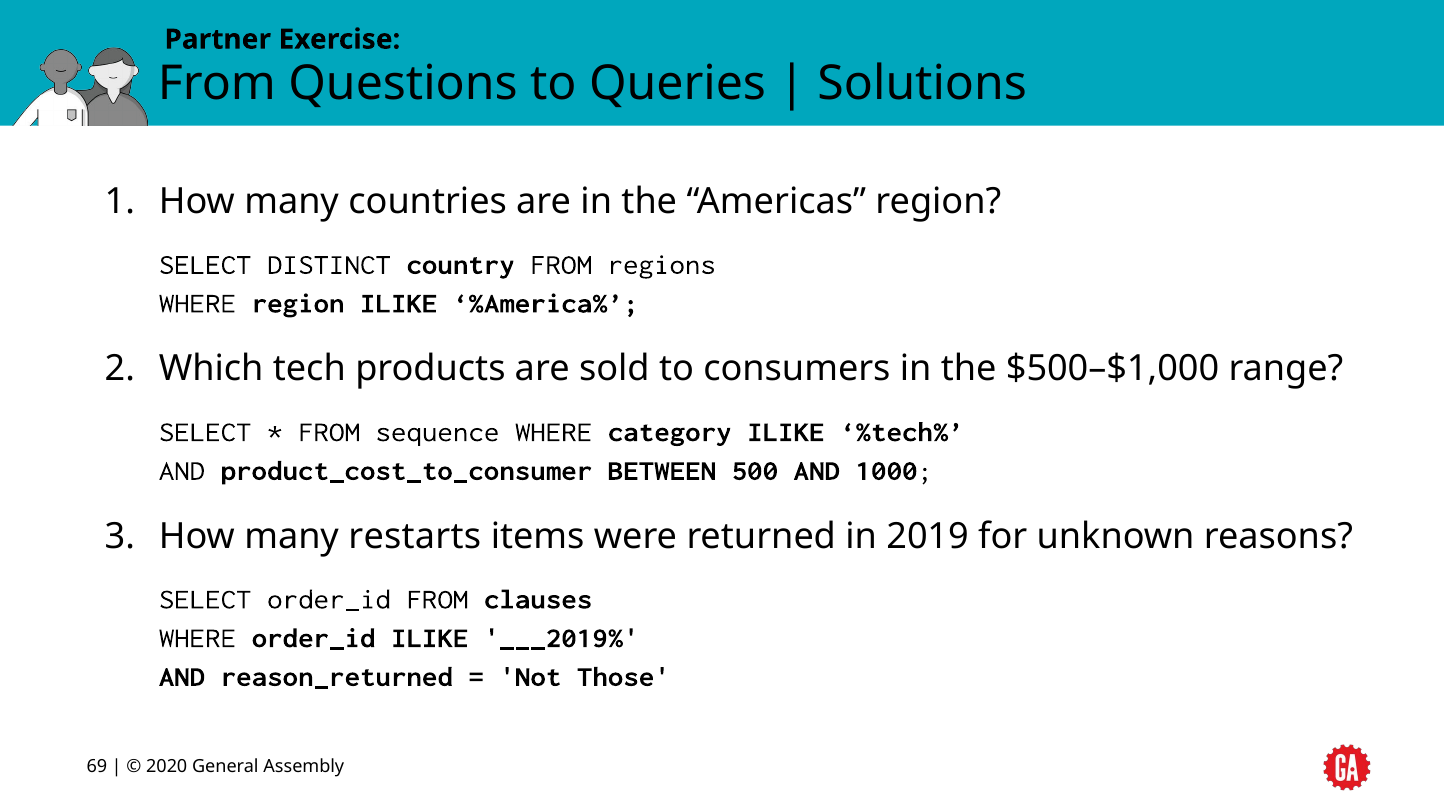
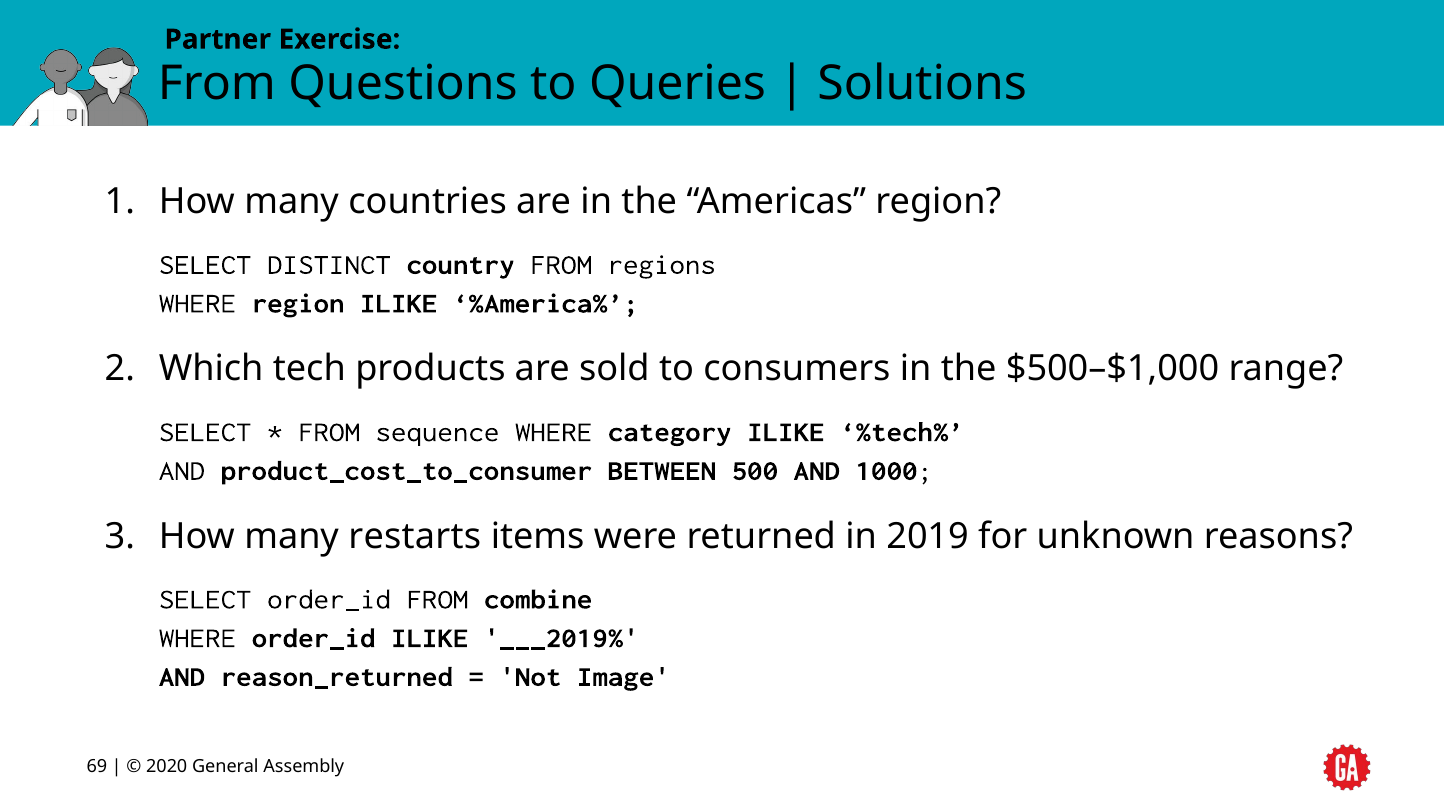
clauses: clauses -> combine
Those: Those -> Image
